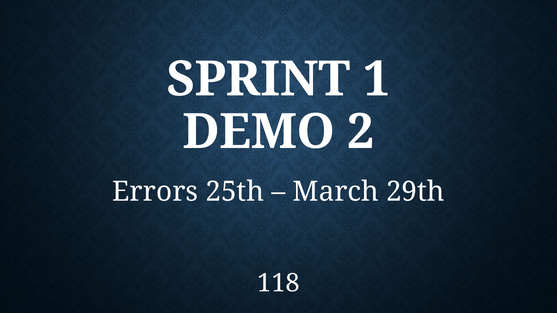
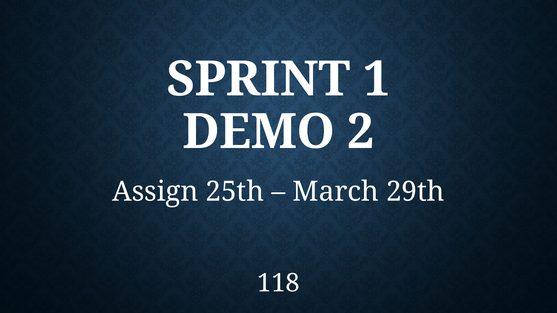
Errors: Errors -> Assign
